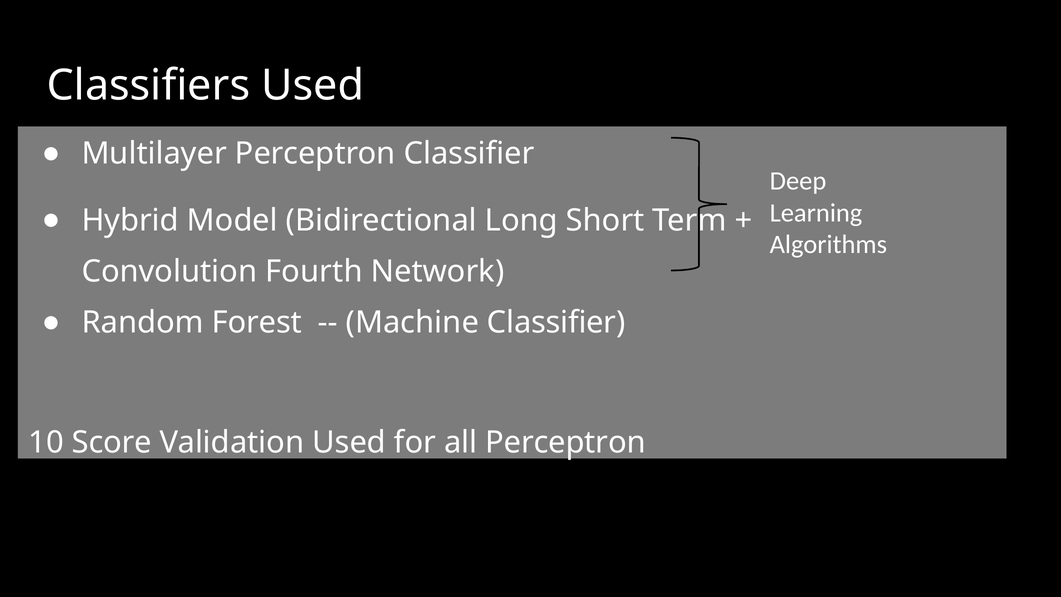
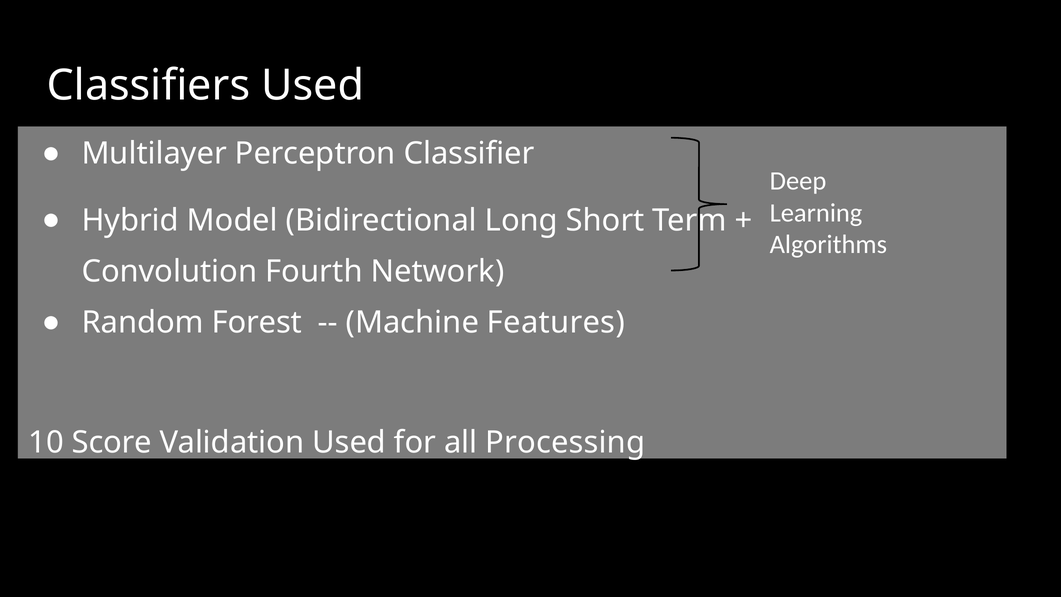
Machine Classifier: Classifier -> Features
all Perceptron: Perceptron -> Processing
